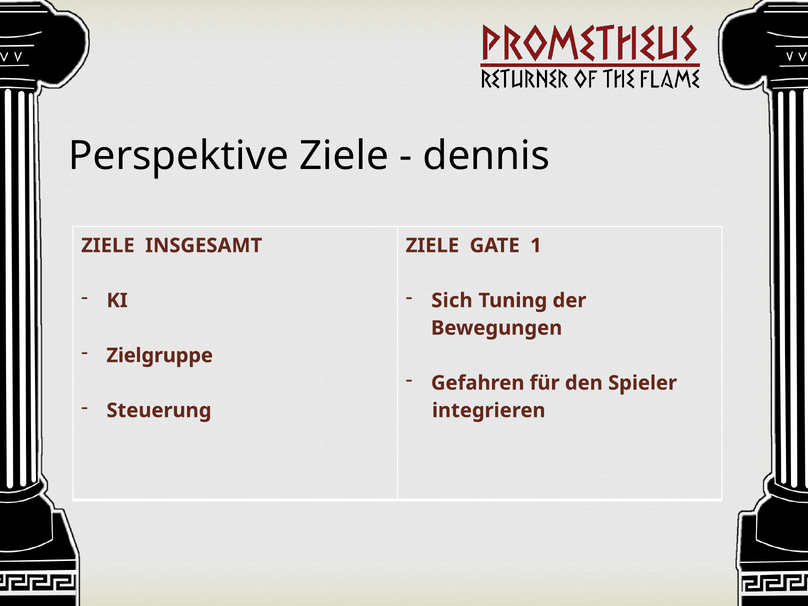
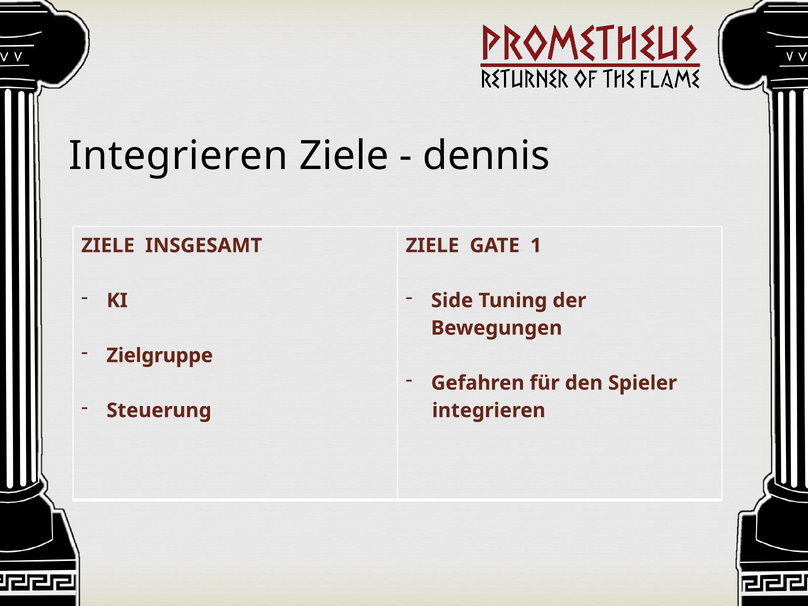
Perspektive at (179, 156): Perspektive -> Integrieren
Sich: Sich -> Side
